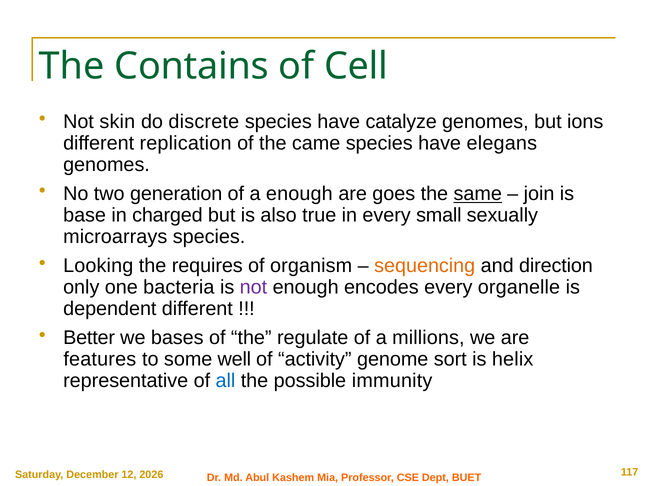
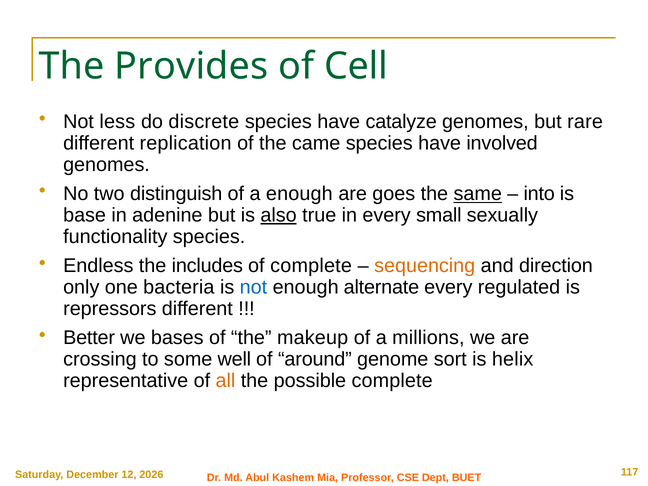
Contains: Contains -> Provides
skin: skin -> less
ions: ions -> rare
elegans: elegans -> involved
generation: generation -> distinguish
join: join -> into
charged: charged -> adenine
also underline: none -> present
microarrays: microarrays -> functionality
Looking: Looking -> Endless
requires: requires -> includes
of organism: organism -> complete
not at (253, 287) colour: purple -> blue
encodes: encodes -> alternate
organelle: organelle -> regulated
dependent: dependent -> repressors
regulate: regulate -> makeup
features: features -> crossing
activity: activity -> around
all colour: blue -> orange
possible immunity: immunity -> complete
